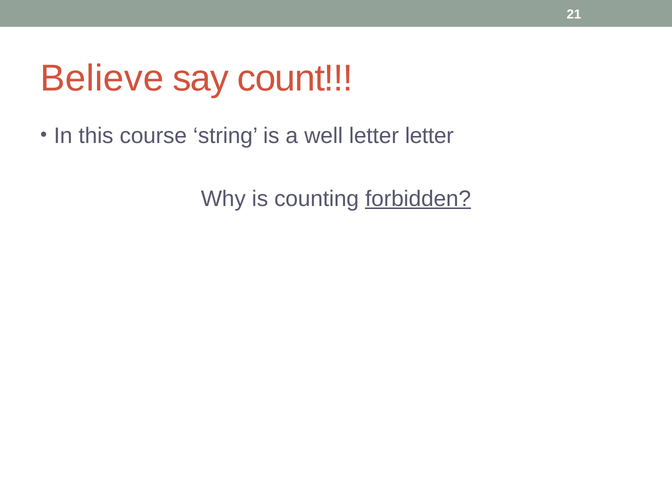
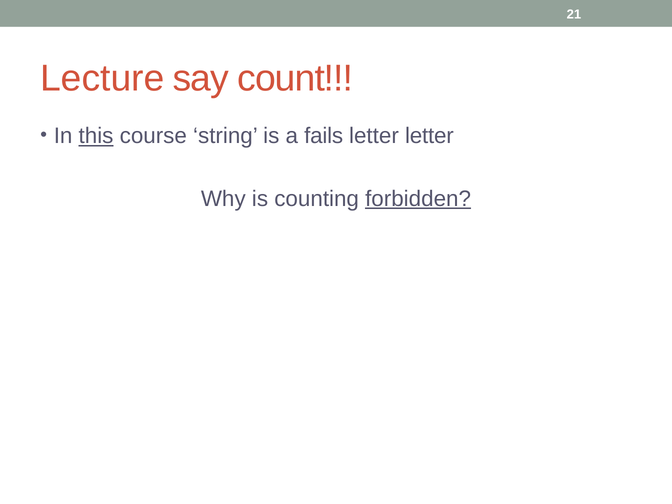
Believe: Believe -> Lecture
this underline: none -> present
well: well -> fails
